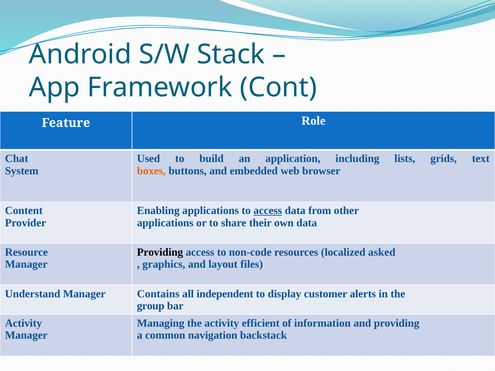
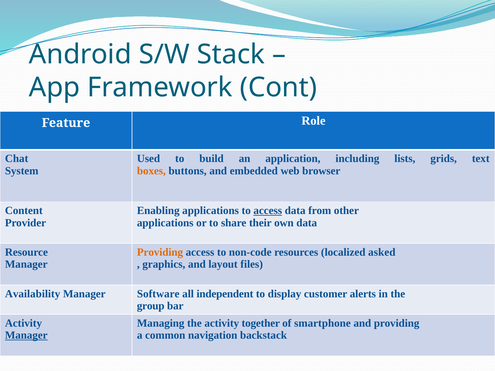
Providing at (160, 252) colour: black -> orange
Understand: Understand -> Availability
Contains: Contains -> Software
efficient: efficient -> together
information: information -> smartphone
Manager at (26, 336) underline: none -> present
